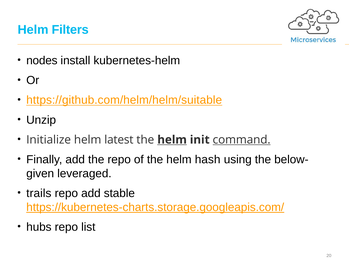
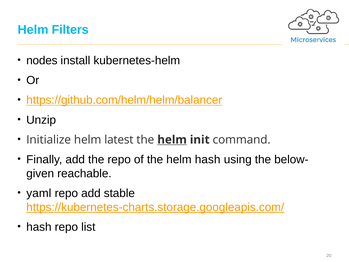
https://github.com/helm/helm/suitable: https://github.com/helm/helm/suitable -> https://github.com/helm/helm/balancer
command underline: present -> none
leveraged: leveraged -> reachable
trails: trails -> yaml
hubs at (39, 227): hubs -> hash
